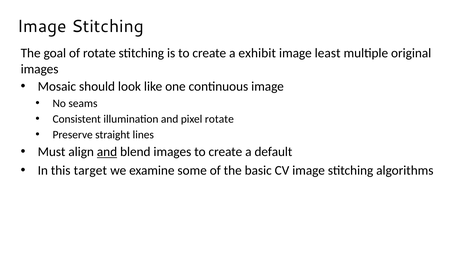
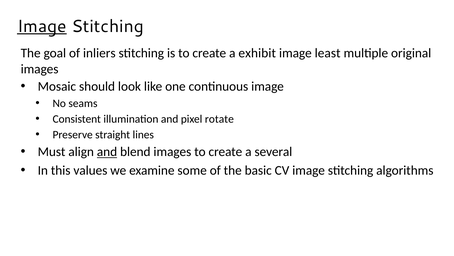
Image at (42, 26) underline: none -> present
of rotate: rotate -> inliers
default: default -> several
target: target -> values
